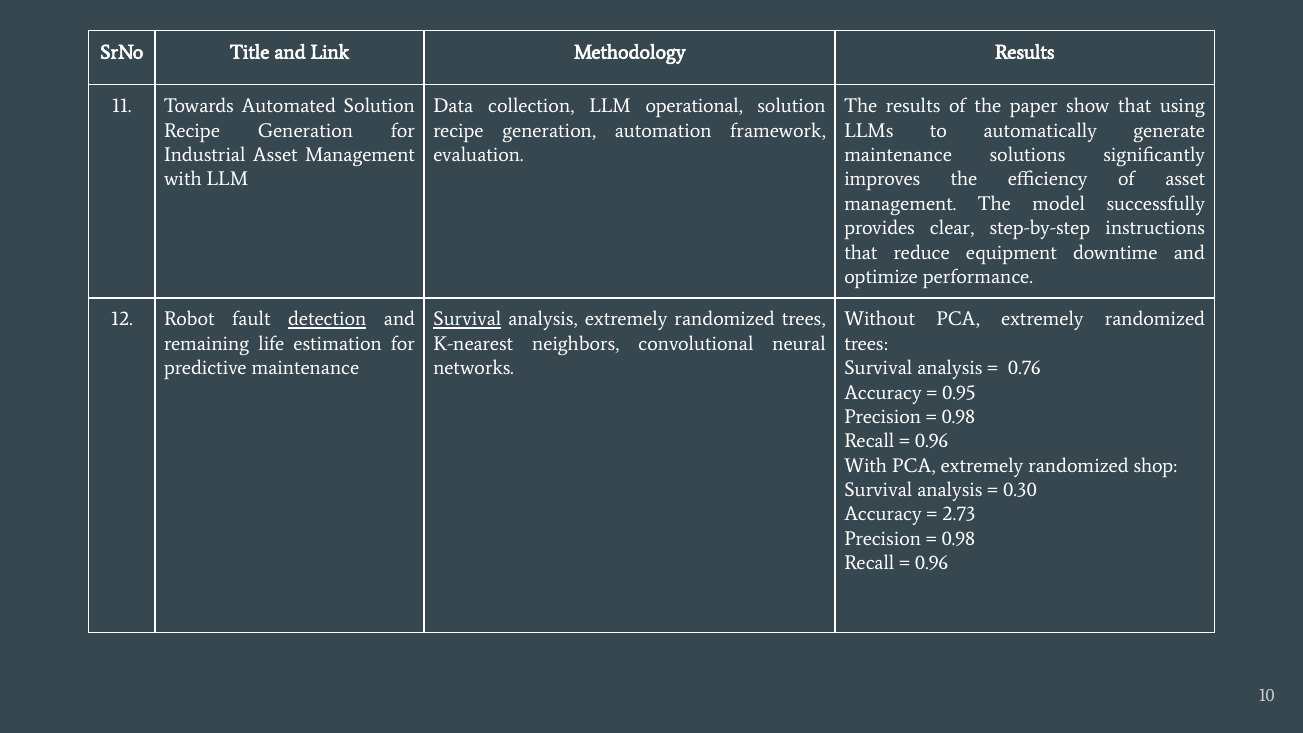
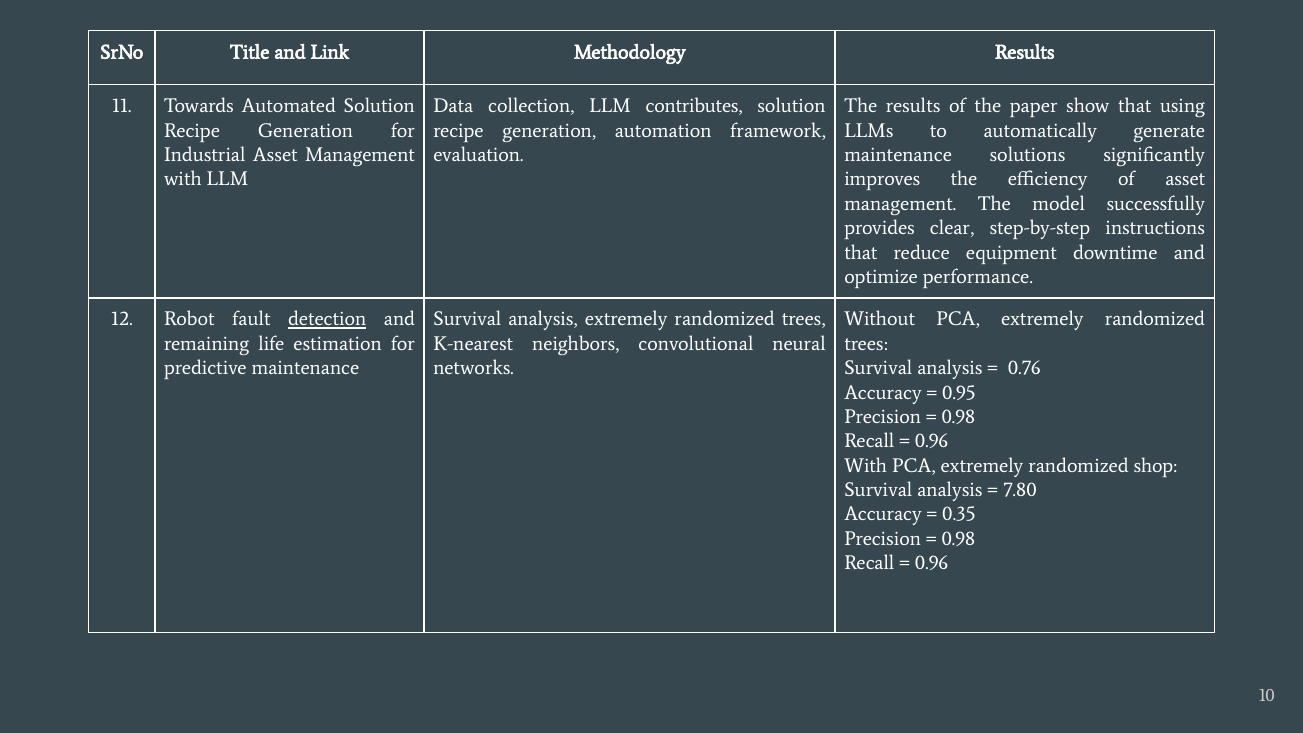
operational: operational -> contributes
Survival at (467, 319) underline: present -> none
0.30: 0.30 -> 7.80
2.73: 2.73 -> 0.35
